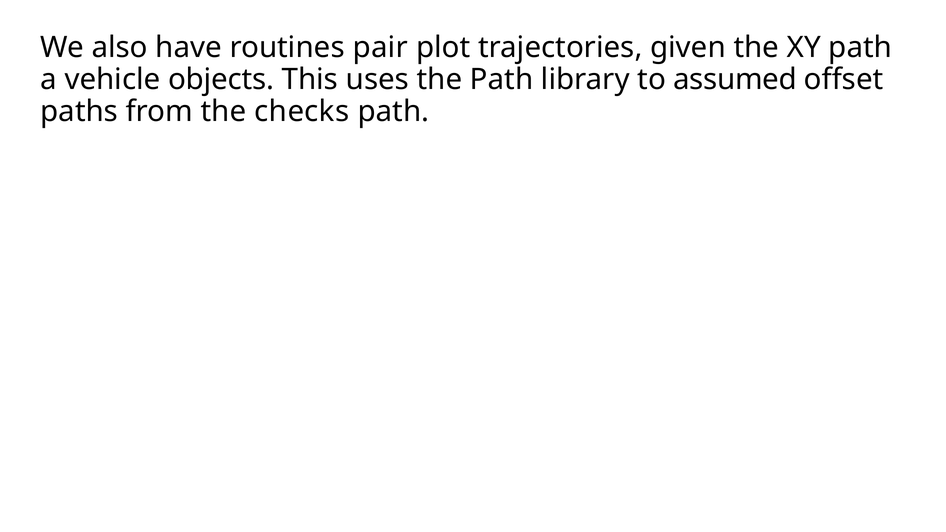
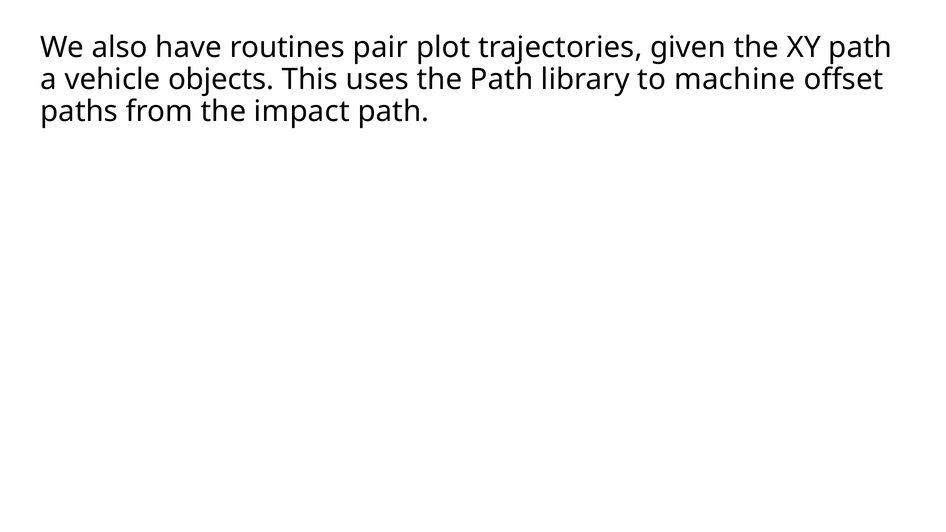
assumed: assumed -> machine
checks: checks -> impact
